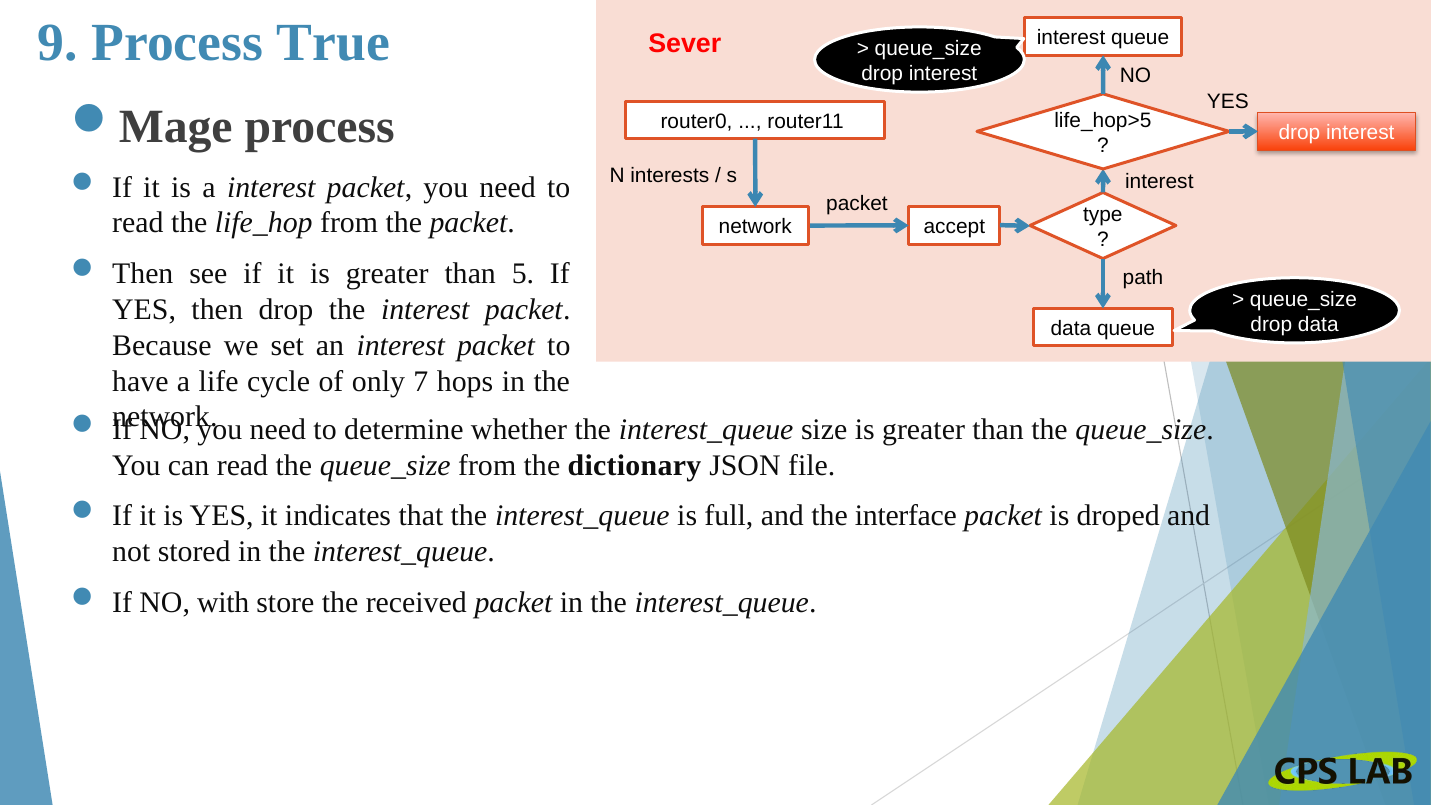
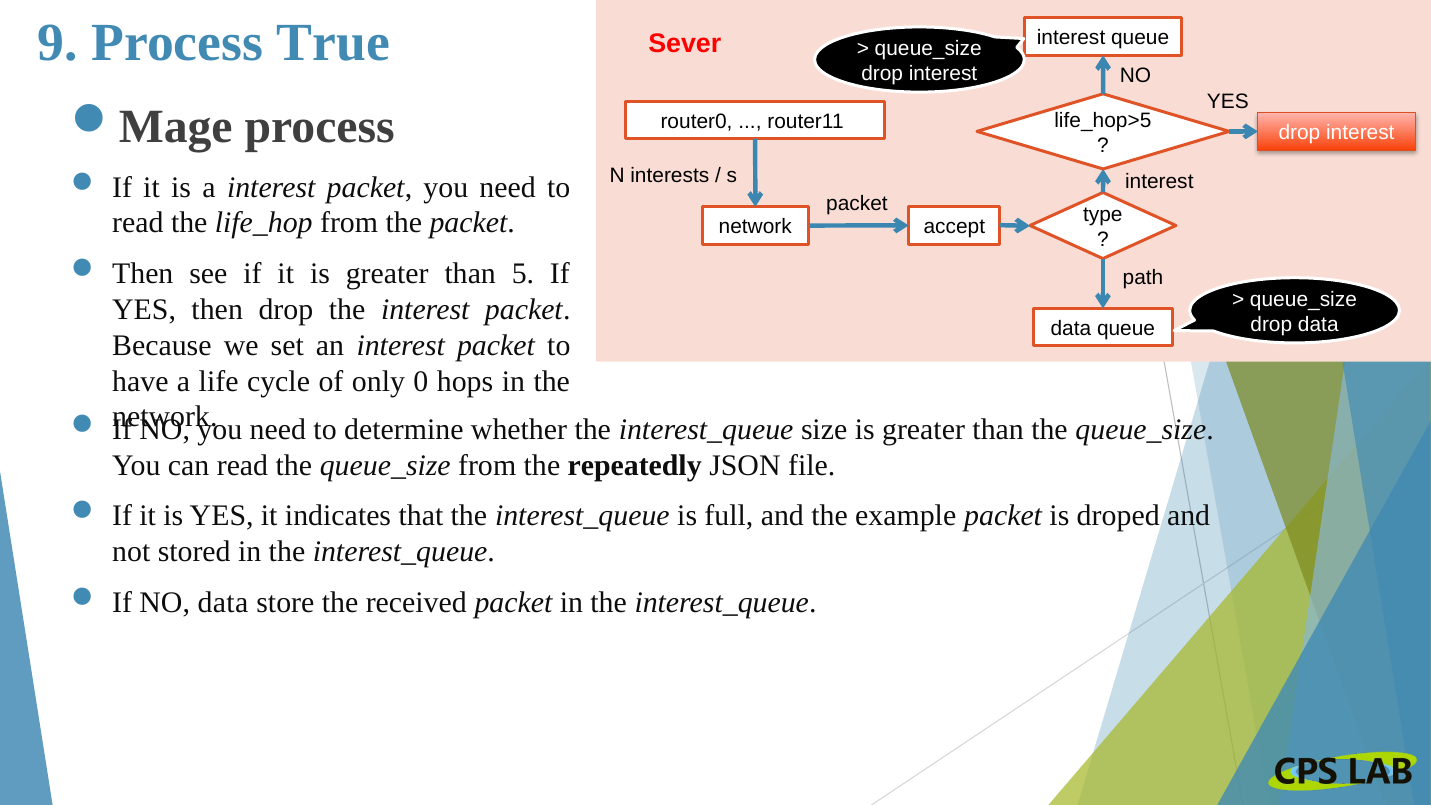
7: 7 -> 0
dictionary: dictionary -> repeatedly
interface: interface -> example
NO with: with -> data
